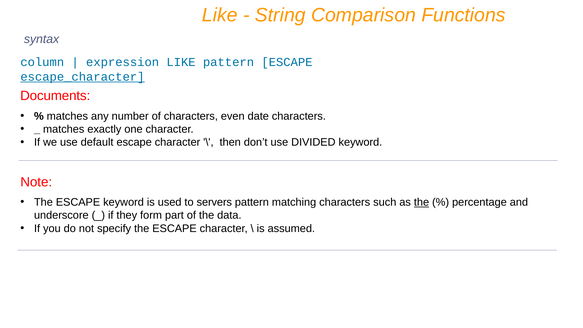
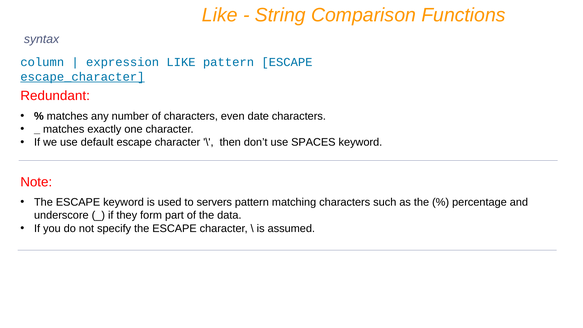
Documents: Documents -> Redundant
DIVIDED: DIVIDED -> SPACES
the at (421, 202) underline: present -> none
